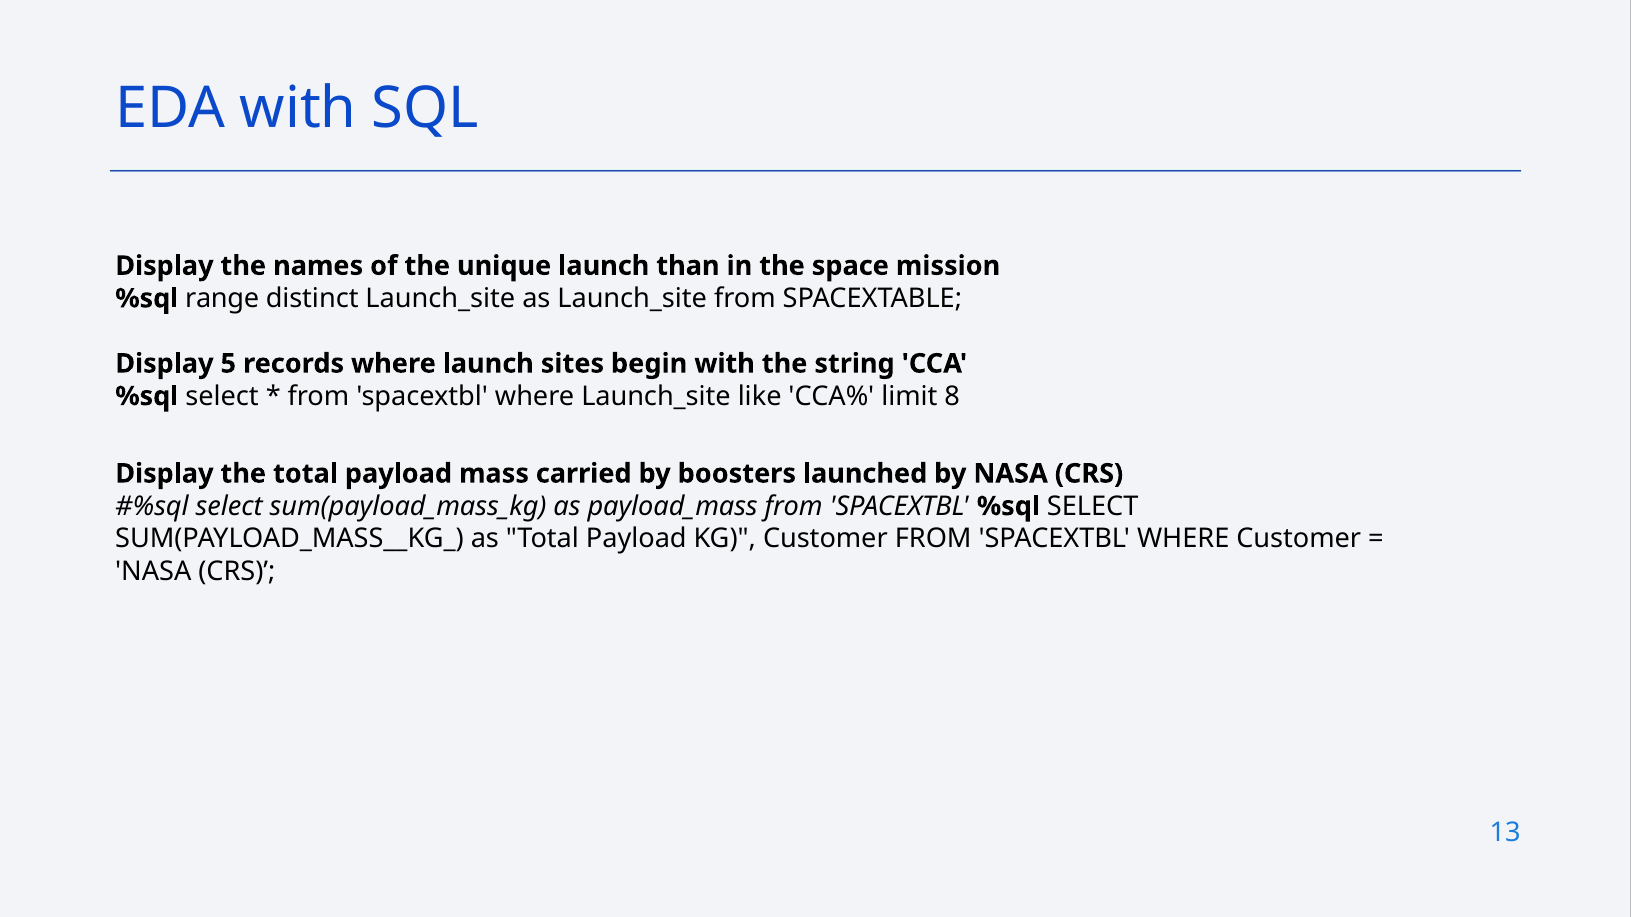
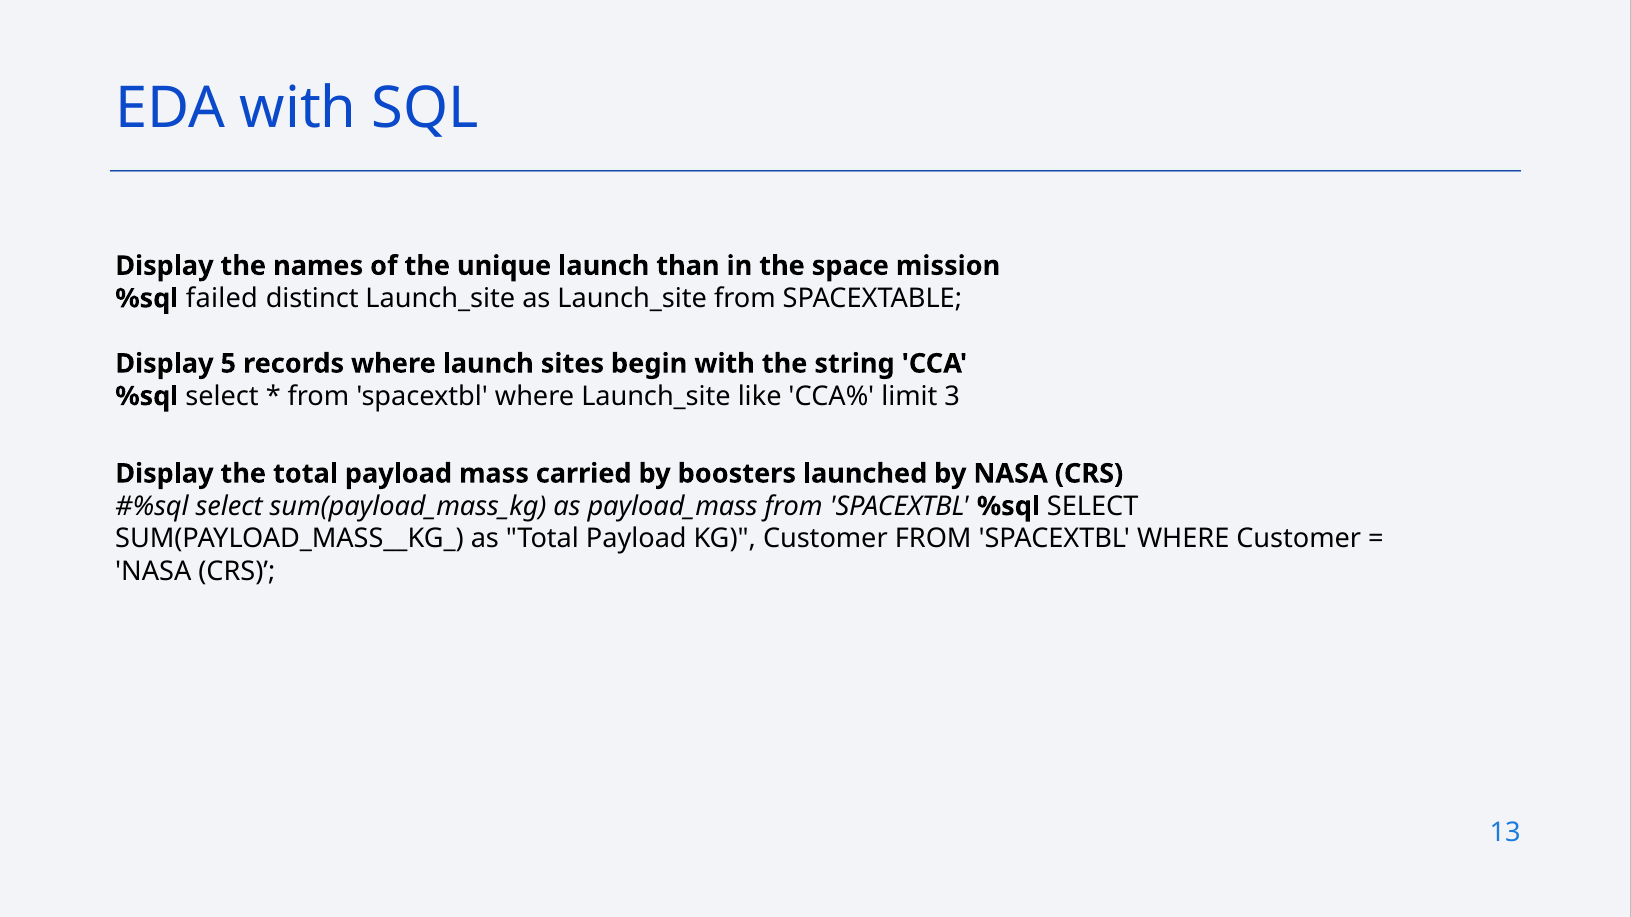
range: range -> failed
8: 8 -> 3
